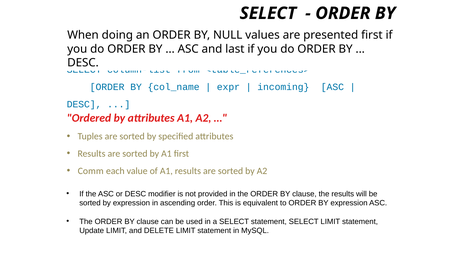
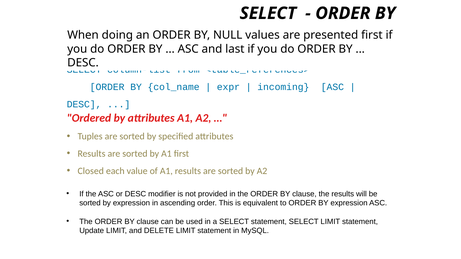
Comm: Comm -> Closed
